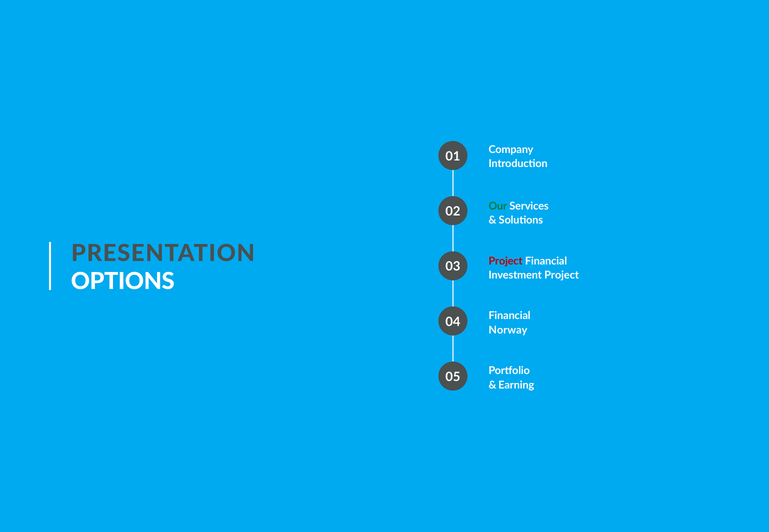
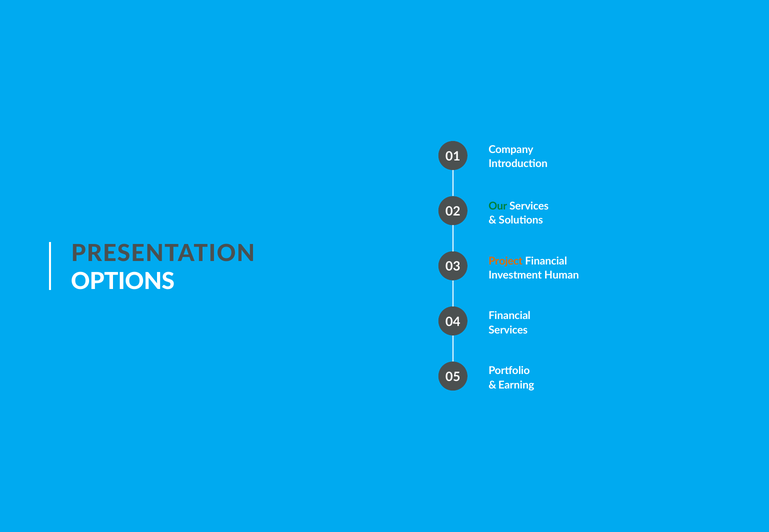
Project at (506, 261) colour: red -> orange
Investment Project: Project -> Human
Norway at (508, 330): Norway -> Services
